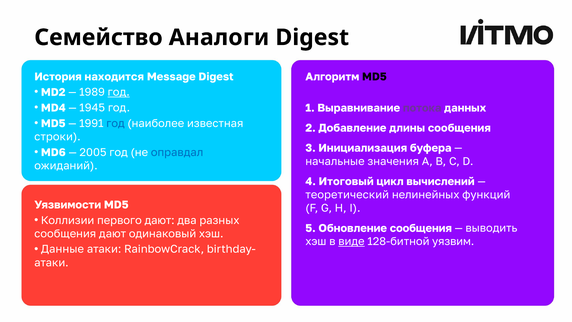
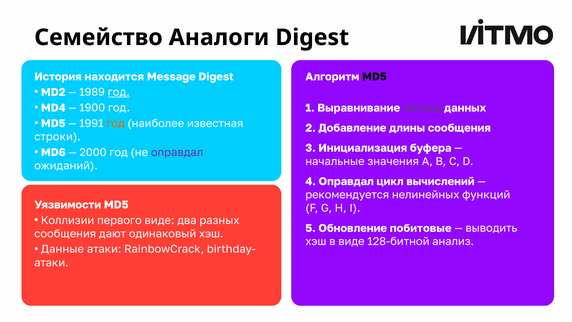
1945: 1945 -> 1900
год at (115, 123) colour: blue -> orange
2005: 2005 -> 2000
оправдал at (177, 152) colour: blue -> purple
Итоговый at (346, 181): Итоговый -> Оправдал
теоретический: теоретический -> рекомендуется
первого дают: дают -> виде
Обновление сообщения: сообщения -> побитовые
виде at (351, 241) underline: present -> none
уязвим: уязвим -> анализ
